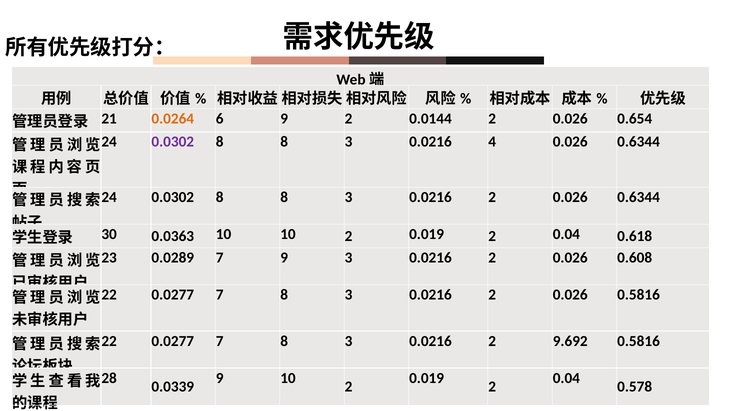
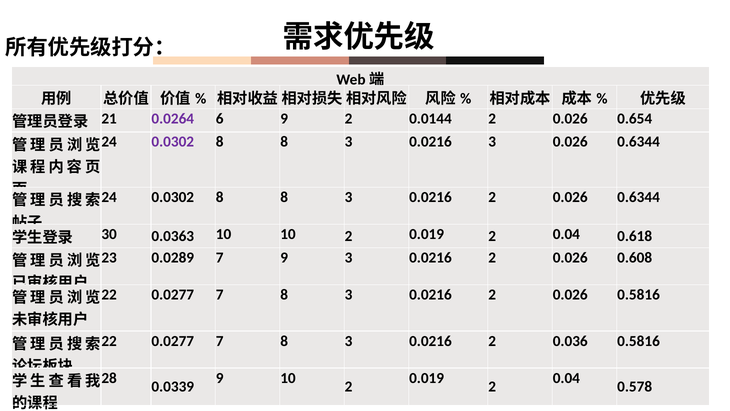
0.0264 colour: orange -> purple
0.0216 4: 4 -> 3
9.692: 9.692 -> 0.036
